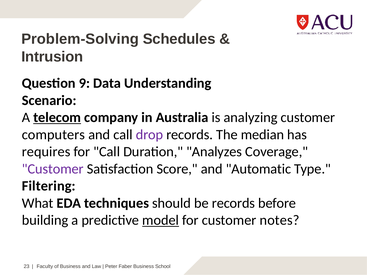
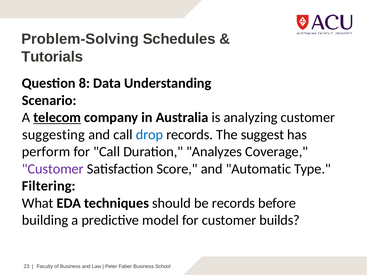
Intrusion: Intrusion -> Tutorials
9: 9 -> 8
computers: computers -> suggesting
drop colour: purple -> blue
median: median -> suggest
requires: requires -> perform
model underline: present -> none
notes: notes -> builds
